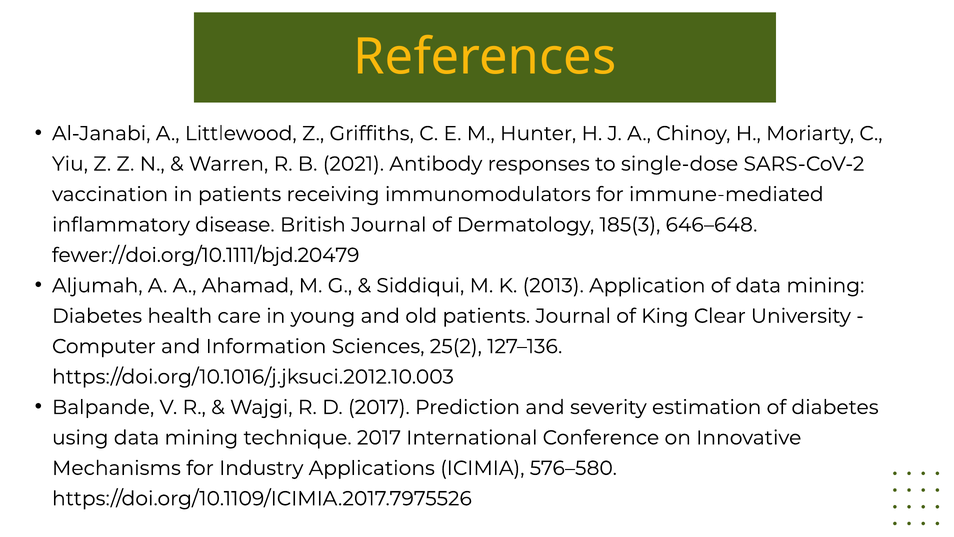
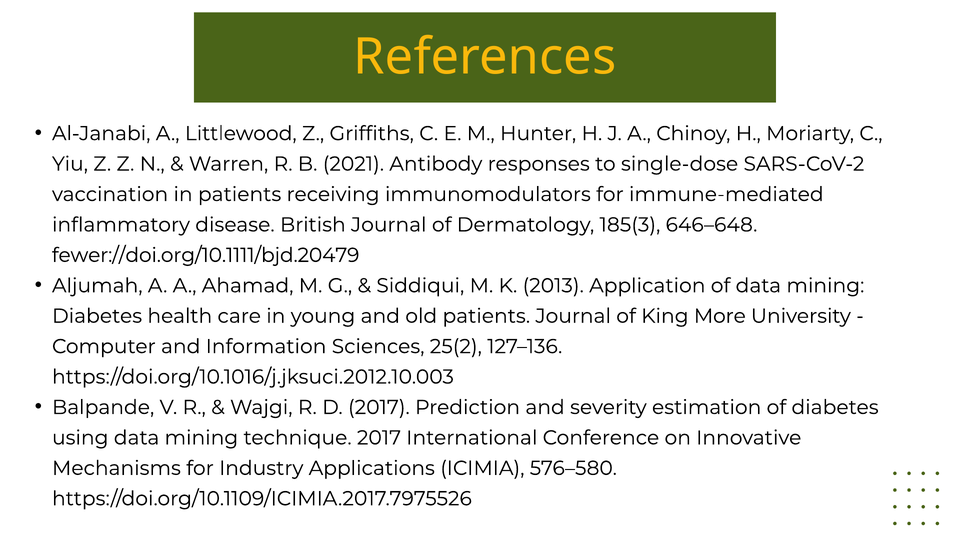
Clear: Clear -> More
